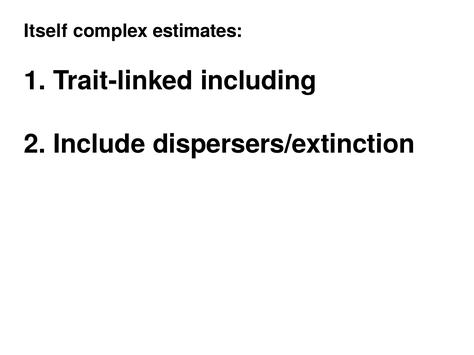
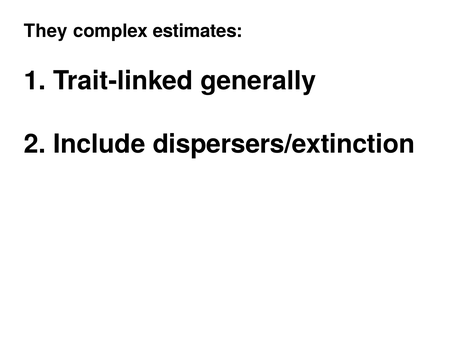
Itself: Itself -> They
including: including -> generally
